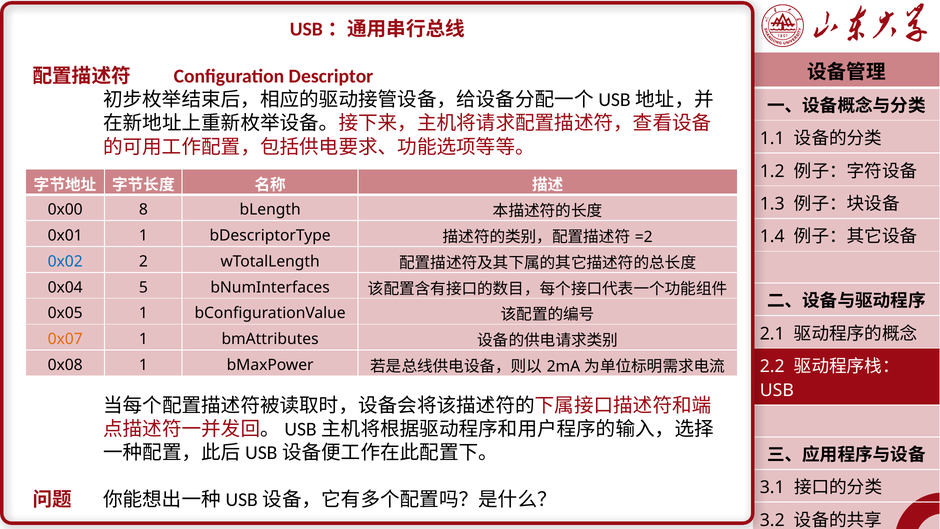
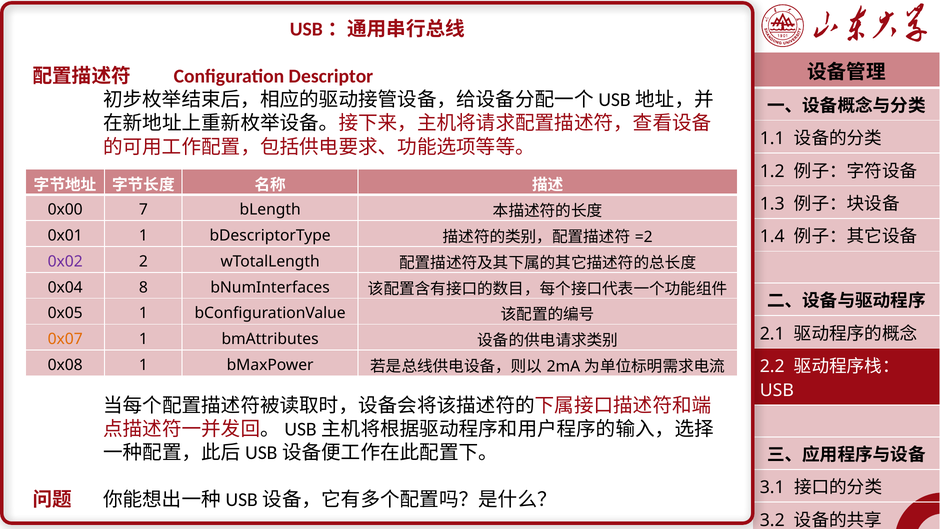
8: 8 -> 7
0x02 colour: blue -> purple
5: 5 -> 8
